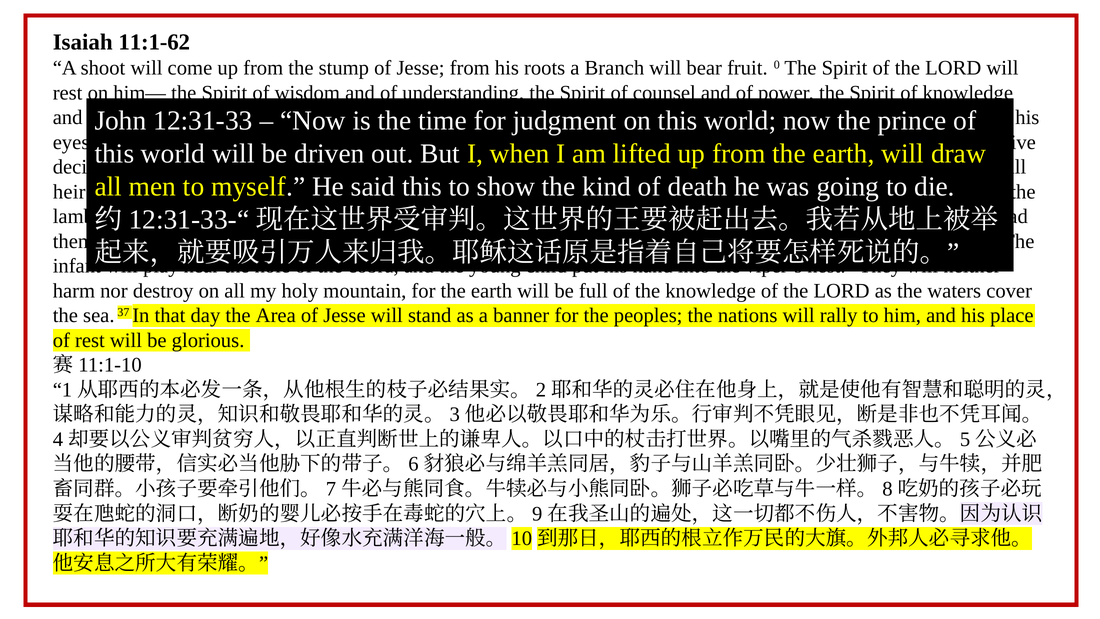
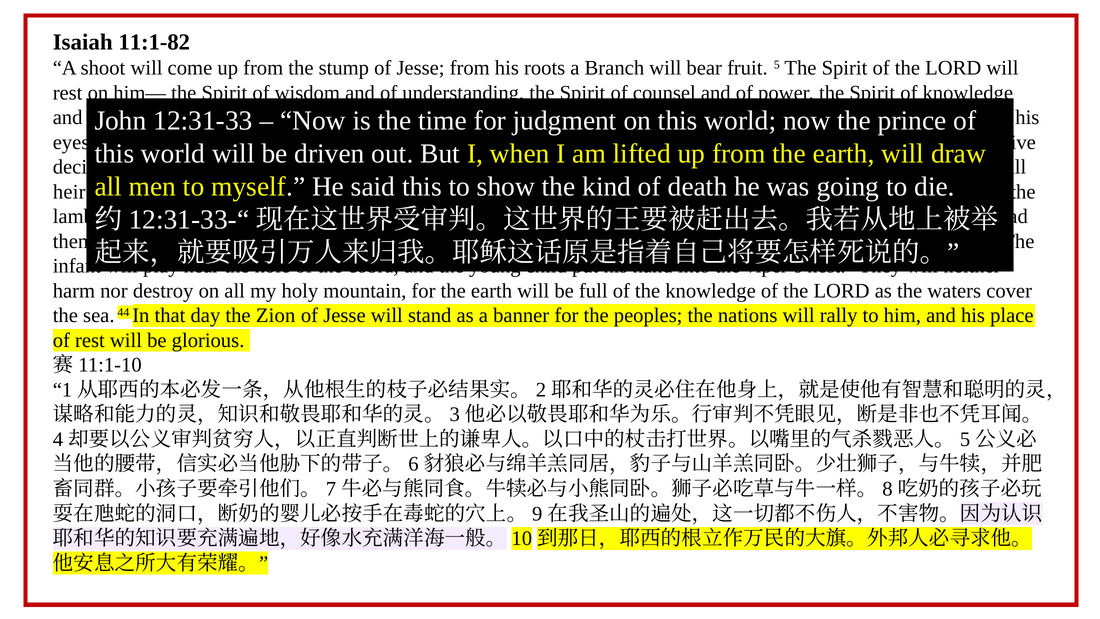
11:1-62: 11:1-62 -> 11:1-82
fruit 0: 0 -> 5
37: 37 -> 44
Area: Area -> Zion
